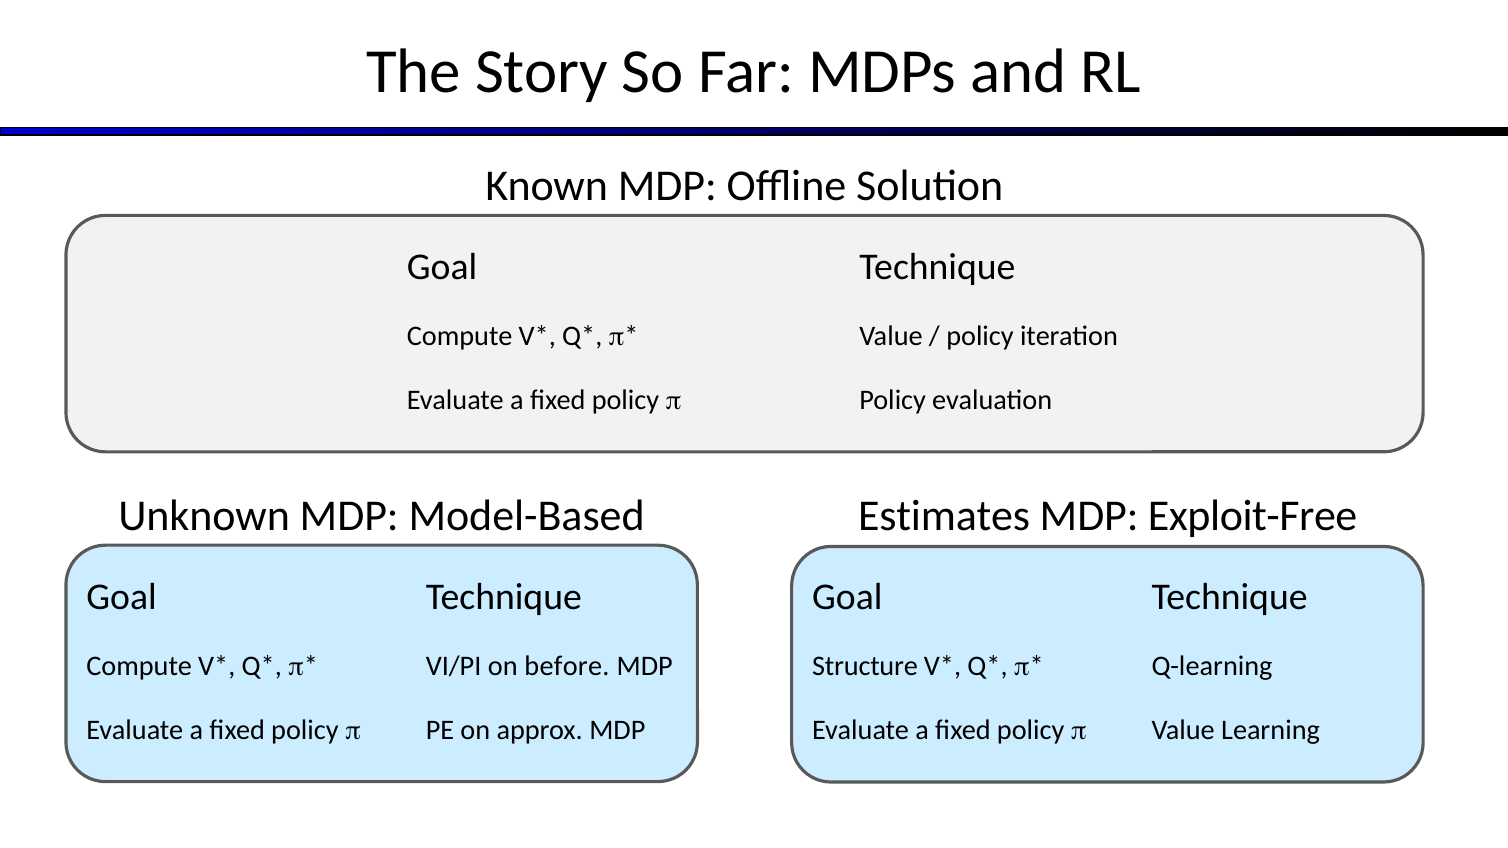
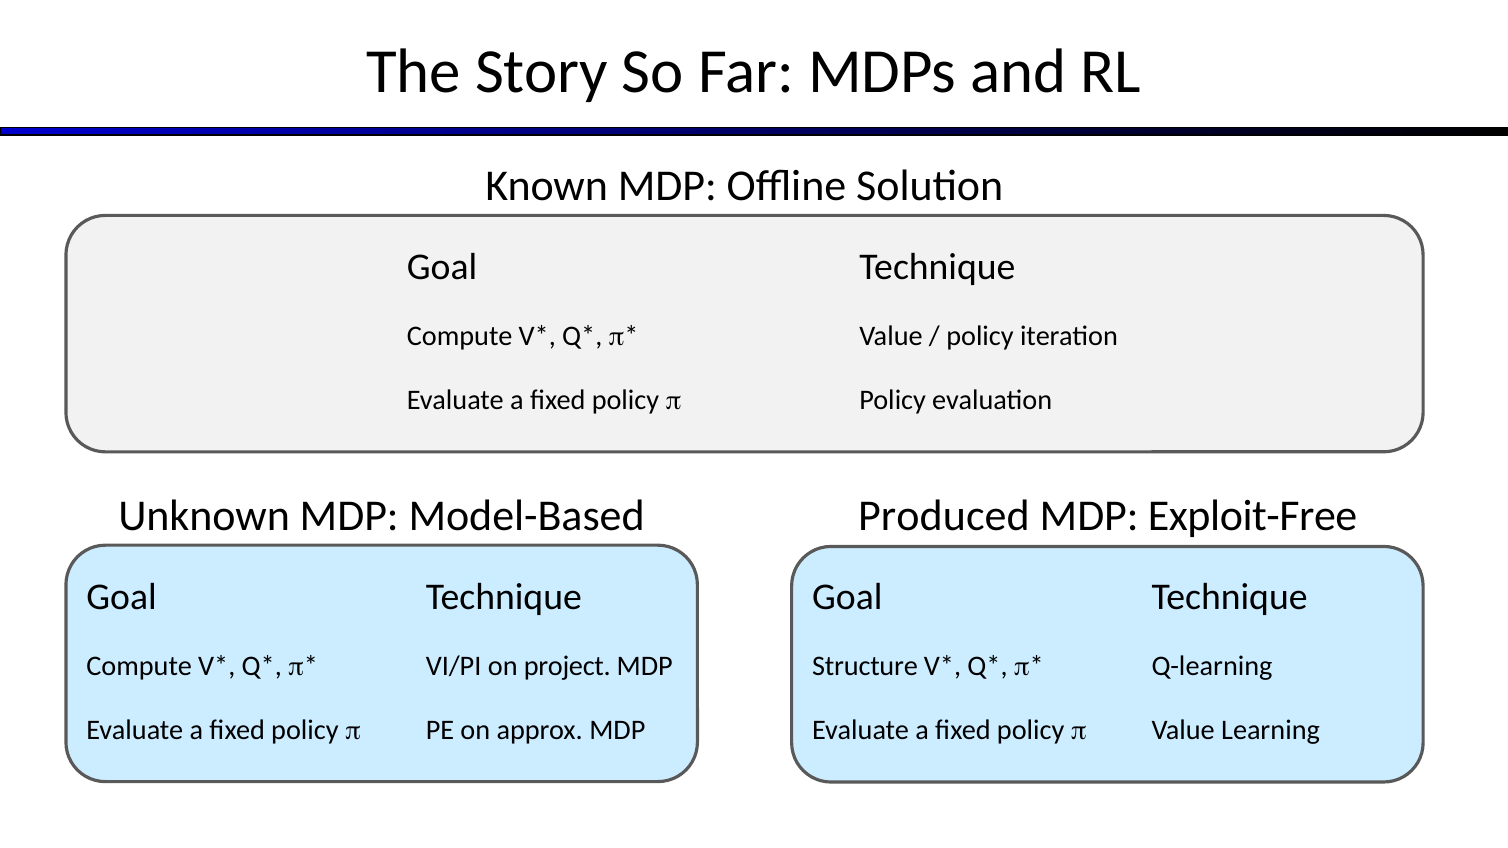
Estimates: Estimates -> Produced
before: before -> project
